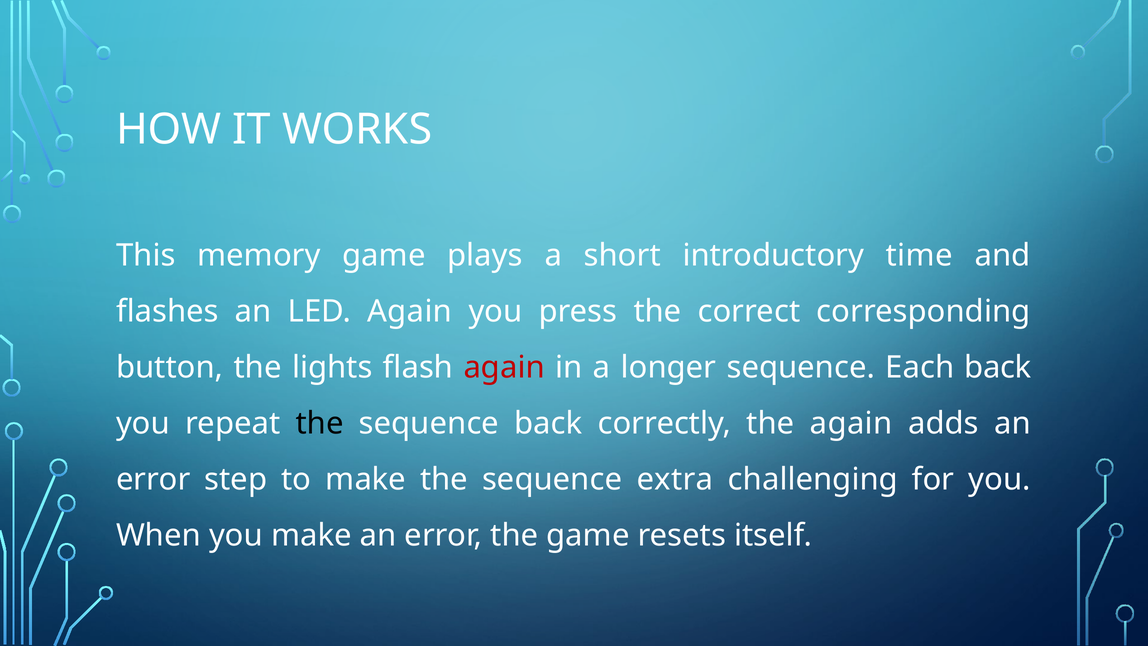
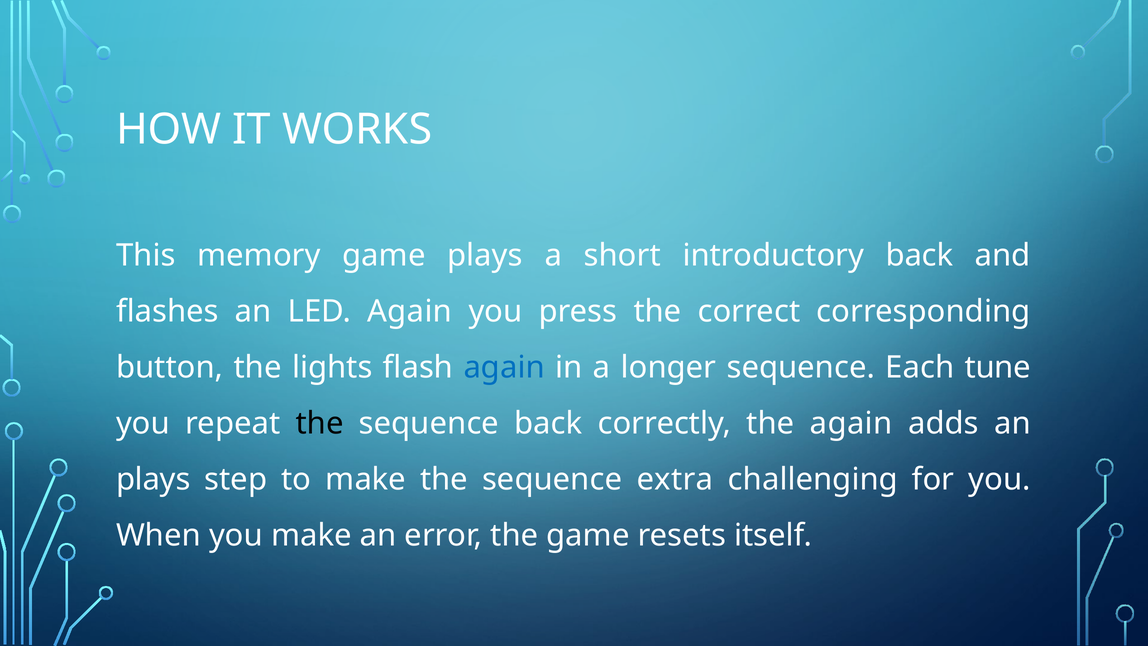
introductory time: time -> back
again at (504, 367) colour: red -> blue
Each back: back -> tune
error at (153, 479): error -> plays
